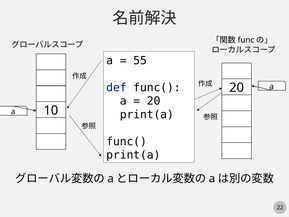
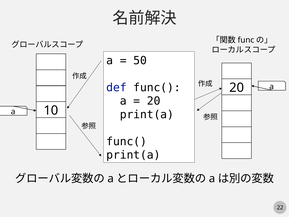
55: 55 -> 50
